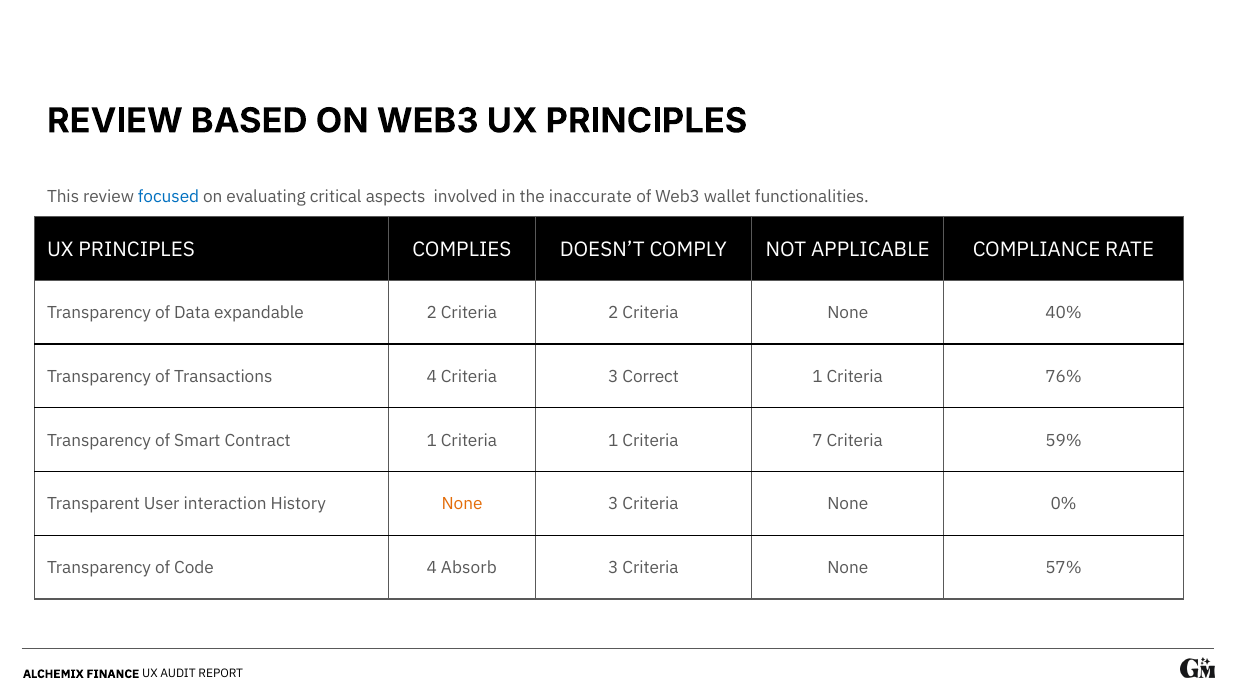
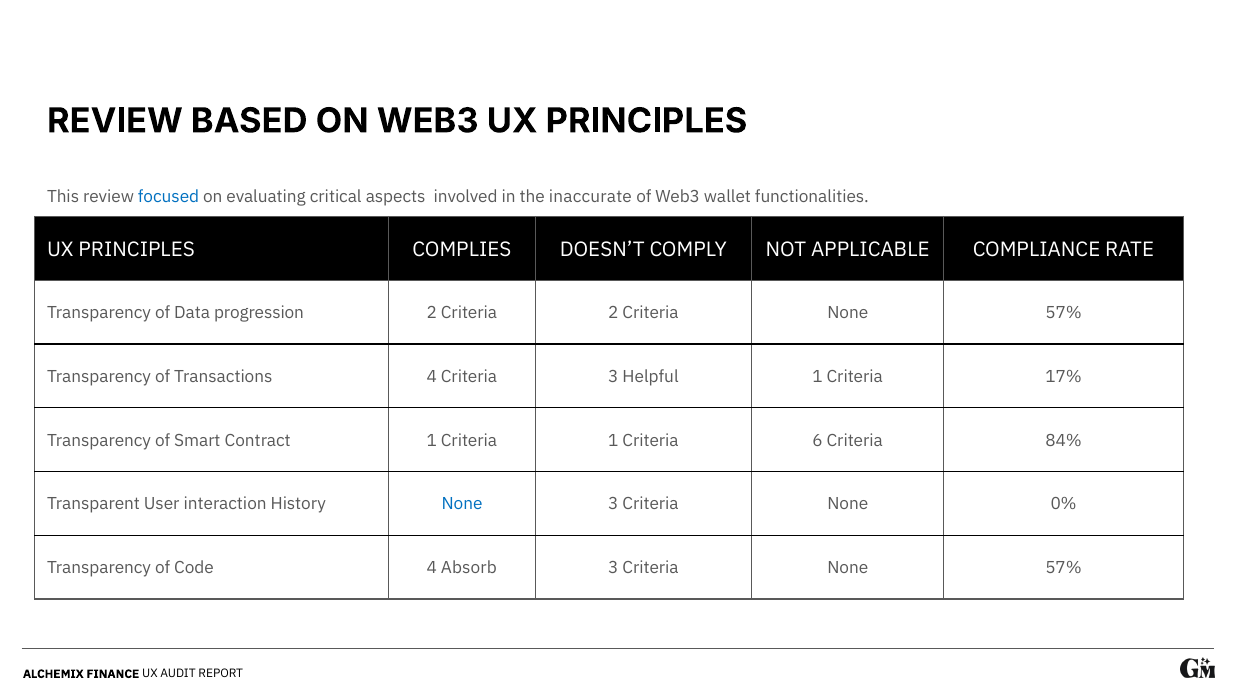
expandable: expandable -> progression
2 Criteria None 40%: 40% -> 57%
Correct: Correct -> Helpful
76%: 76% -> 17%
7: 7 -> 6
59%: 59% -> 84%
None at (462, 504) colour: orange -> blue
